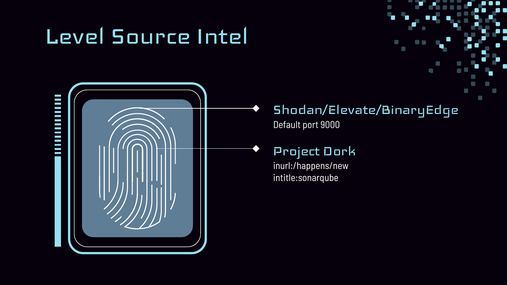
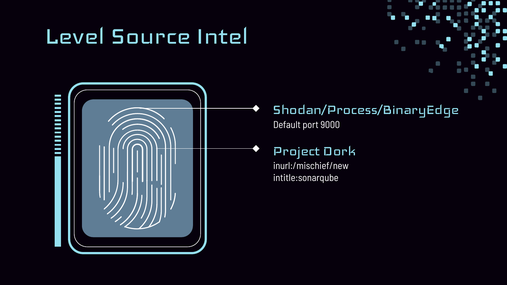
Shodan/Elevate/BinaryEdge: Shodan/Elevate/BinaryEdge -> Shodan/Process/BinaryEdge
inurl:/happens/new: inurl:/happens/new -> inurl:/mischief/new
